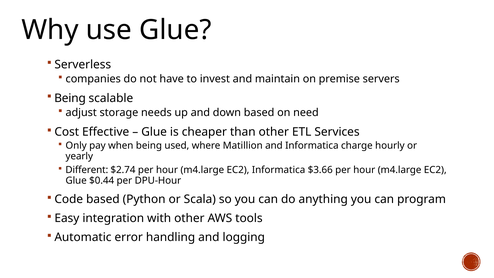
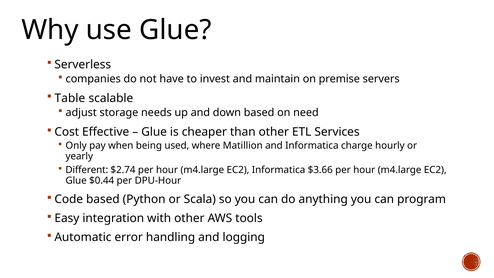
Being at (70, 98): Being -> Table
